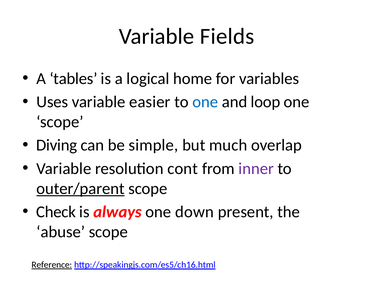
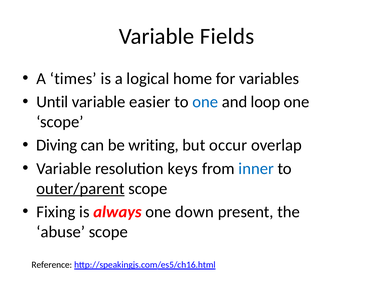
tables: tables -> times
Uses: Uses -> Until
simple: simple -> writing
much: much -> occur
cont: cont -> keys
inner colour: purple -> blue
Check: Check -> Fixing
Reference underline: present -> none
